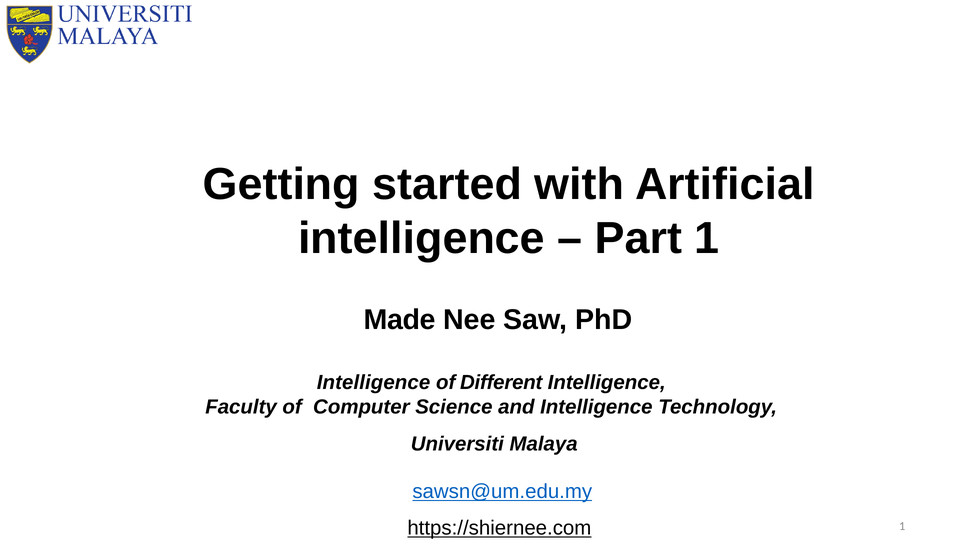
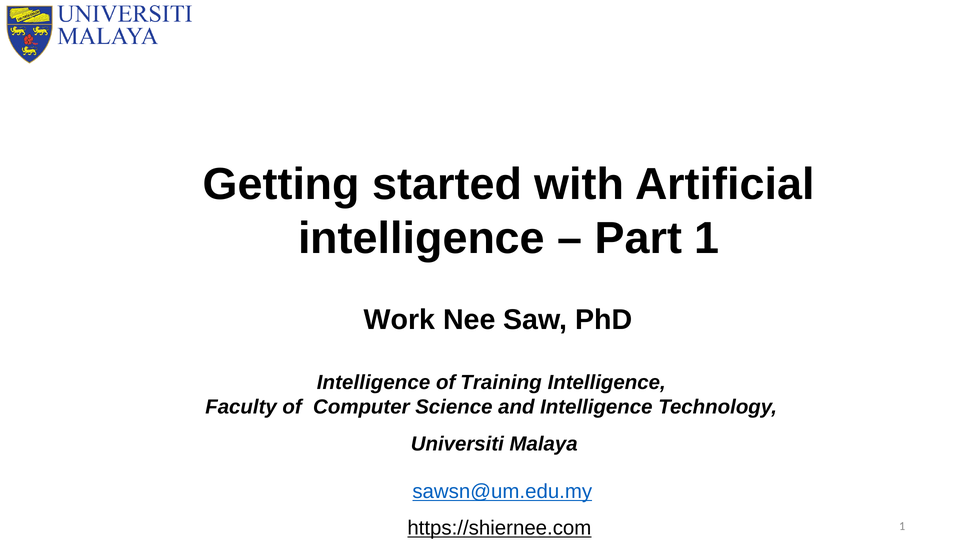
Made: Made -> Work
Different: Different -> Training
